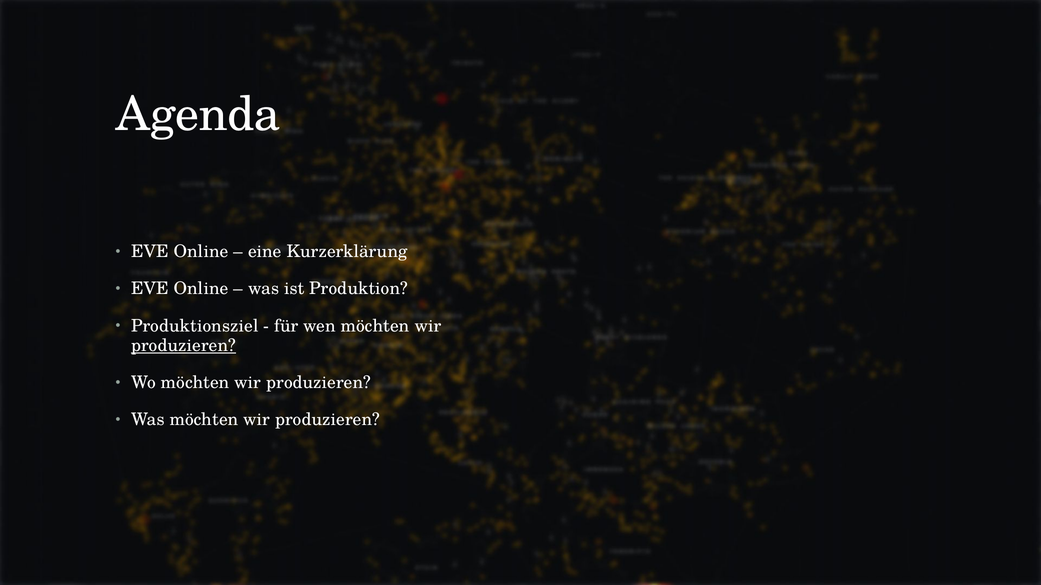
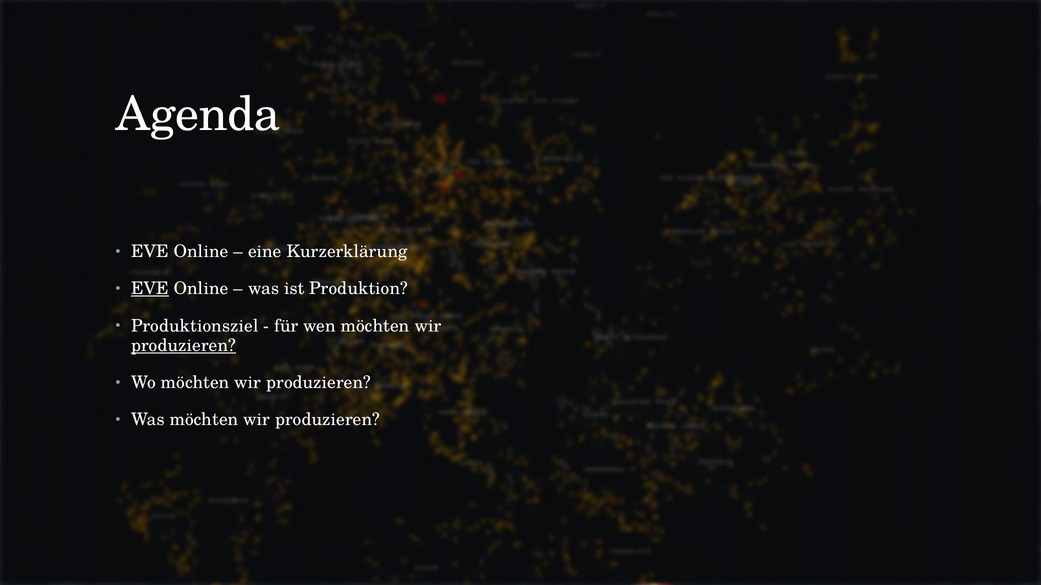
EVE at (150, 289) underline: none -> present
